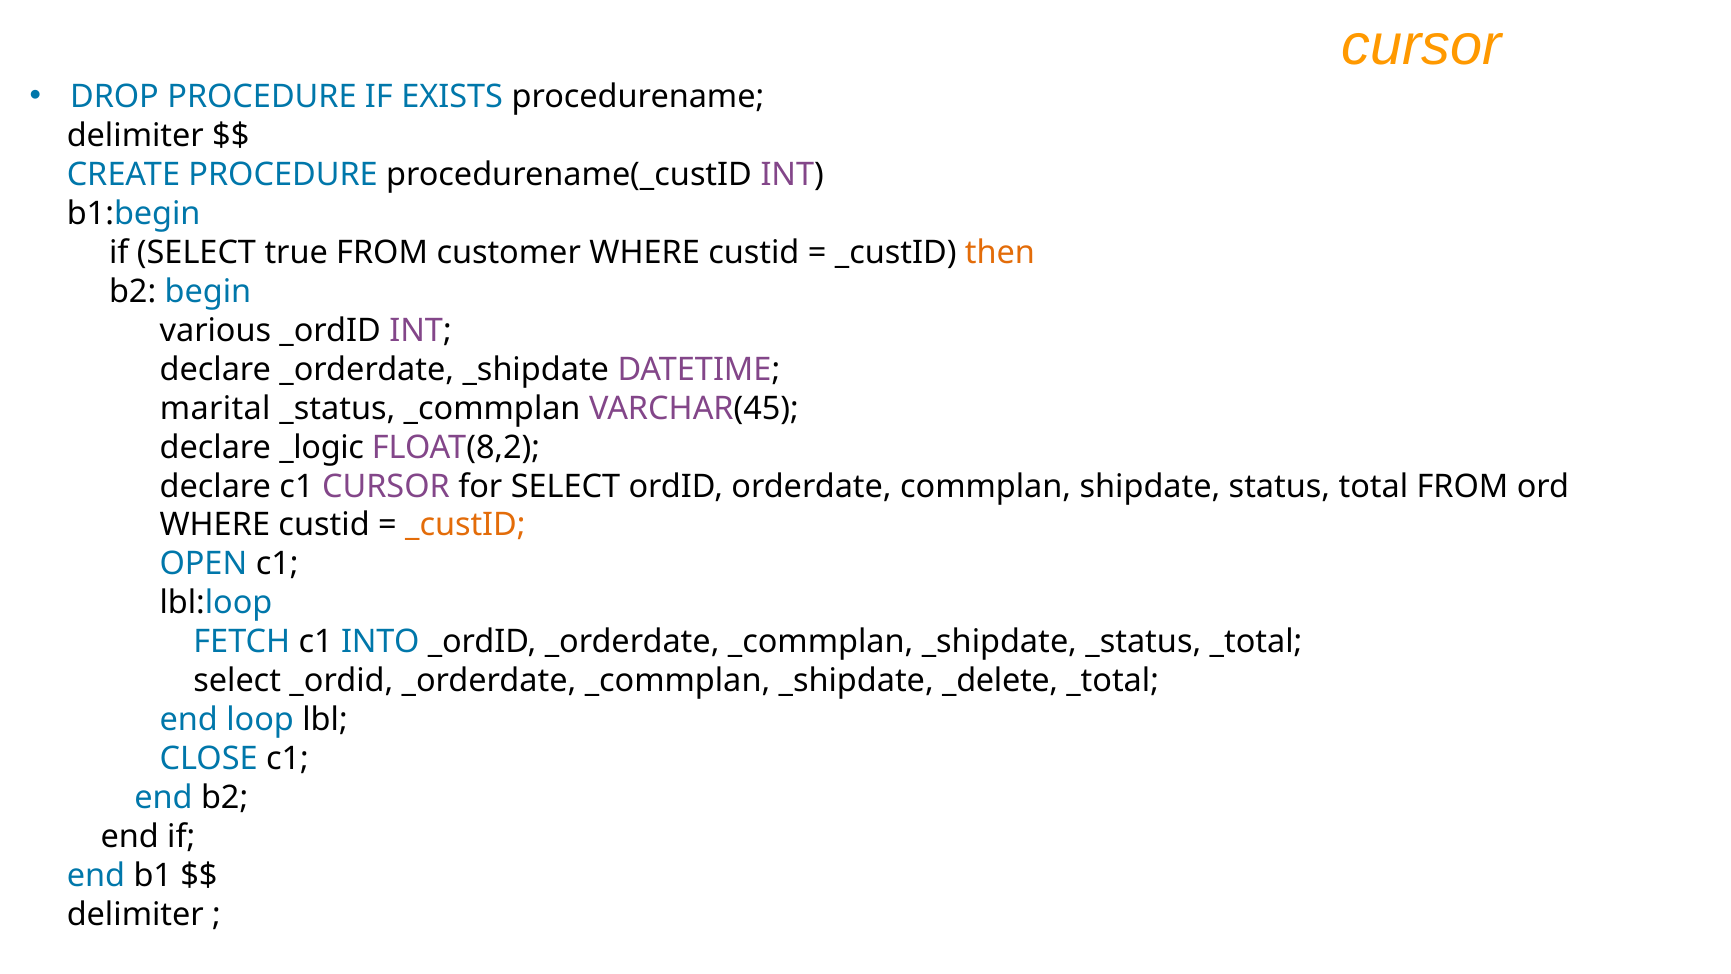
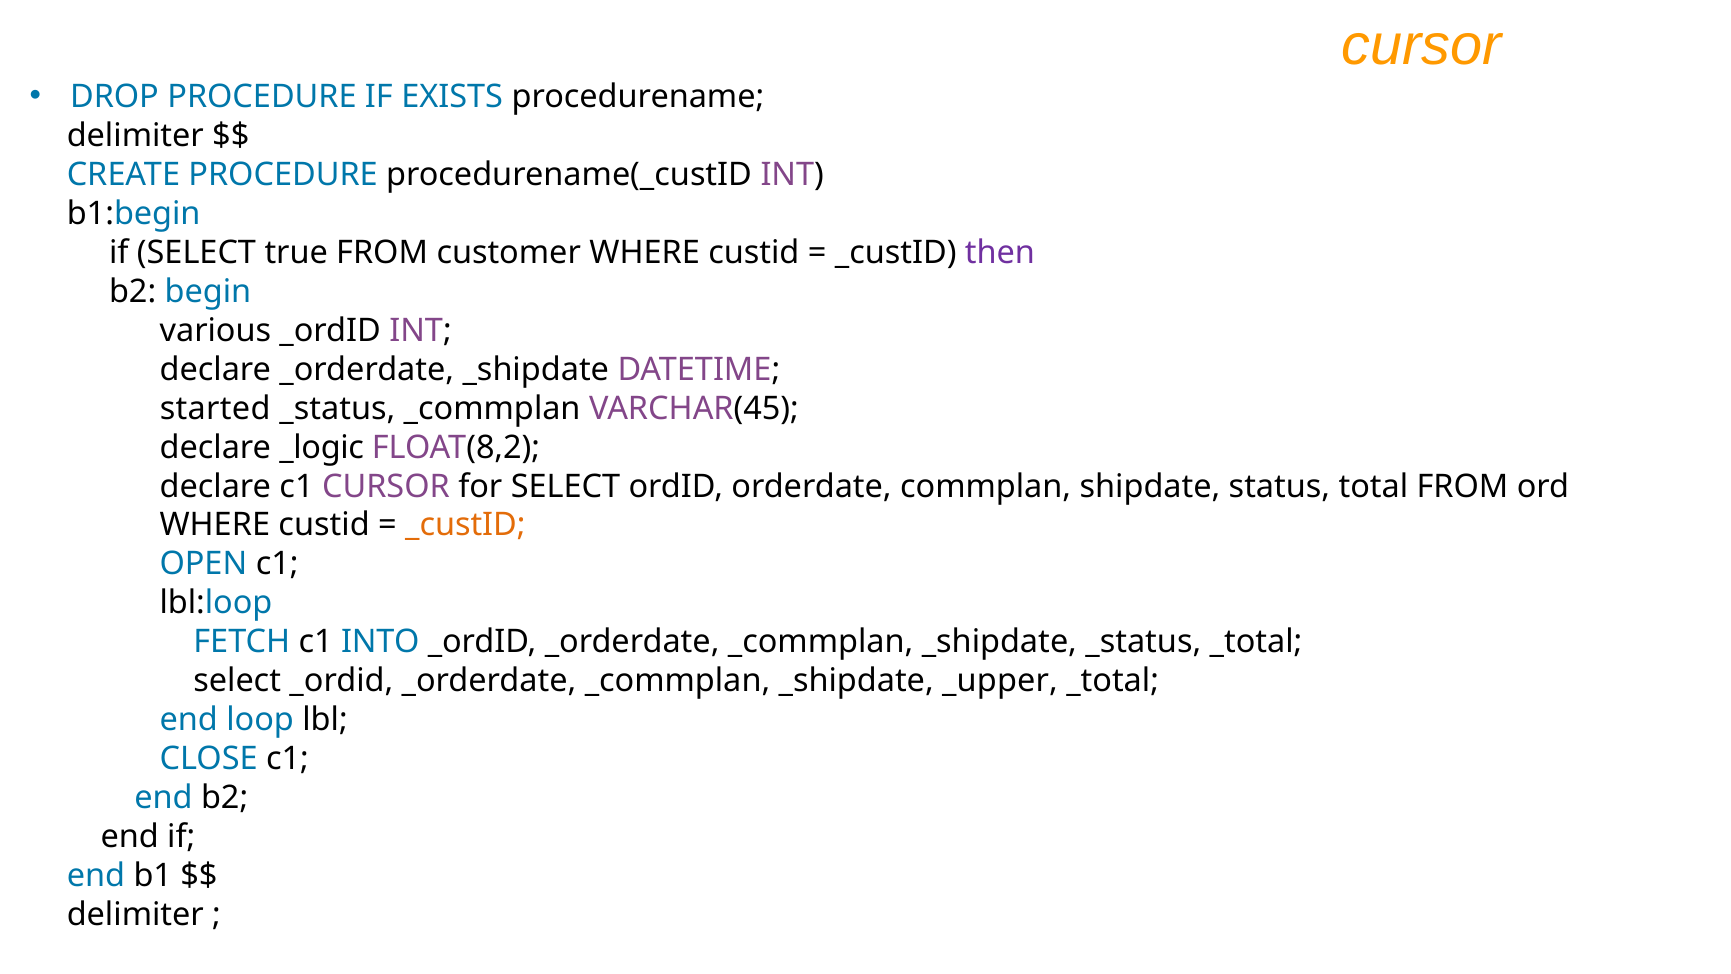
then colour: orange -> purple
marital: marital -> started
_delete: _delete -> _upper
